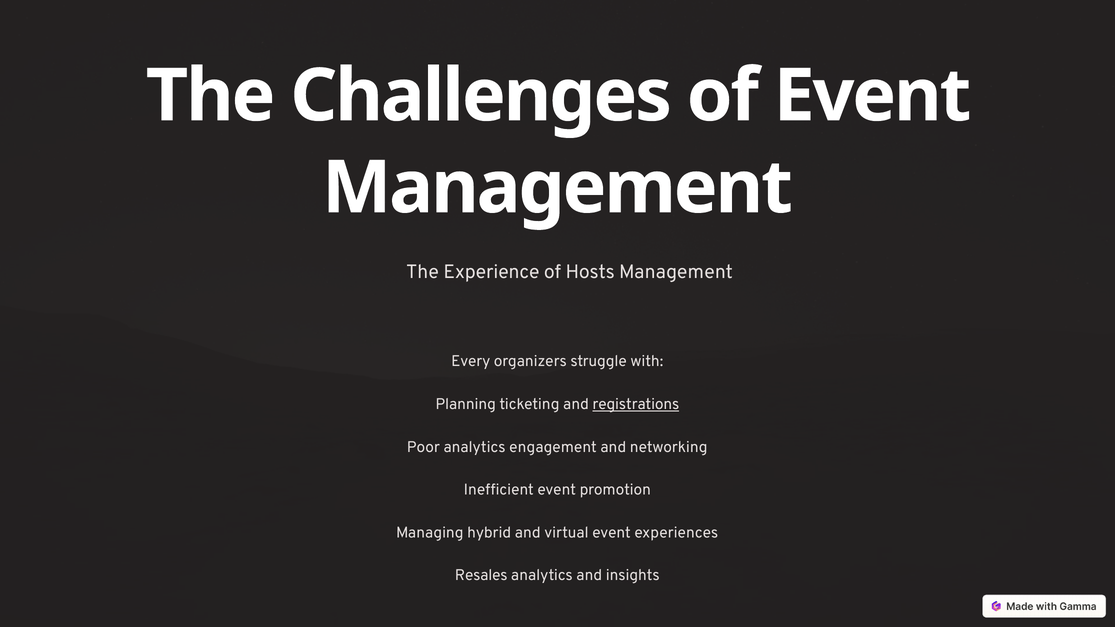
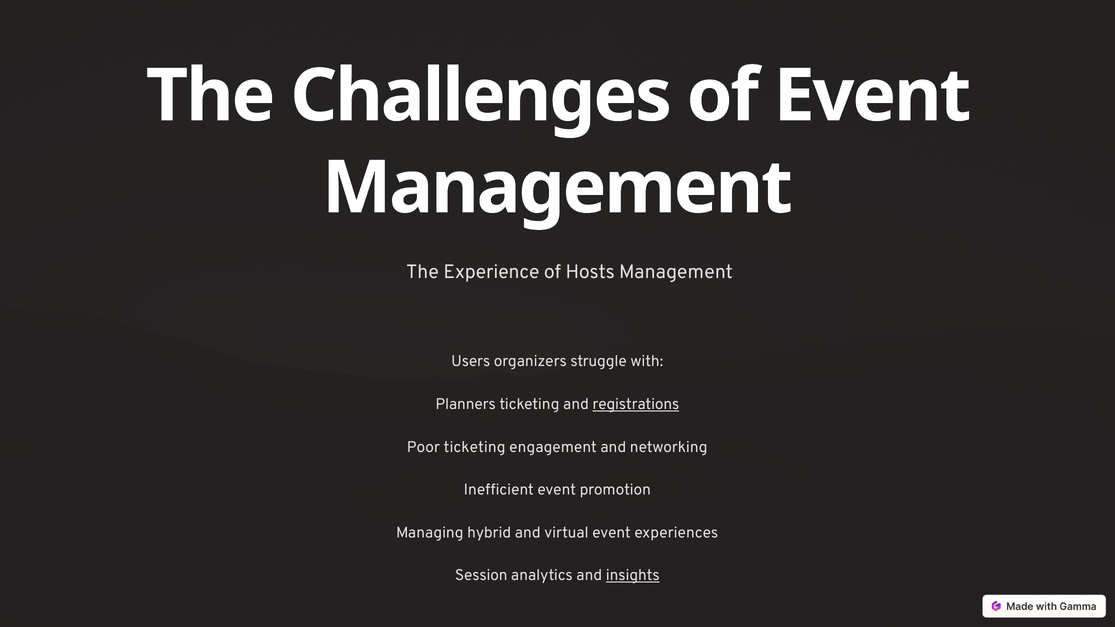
Every: Every -> Users
Planning: Planning -> Planners
Poor analytics: analytics -> ticketing
Resales: Resales -> Session
insights underline: none -> present
